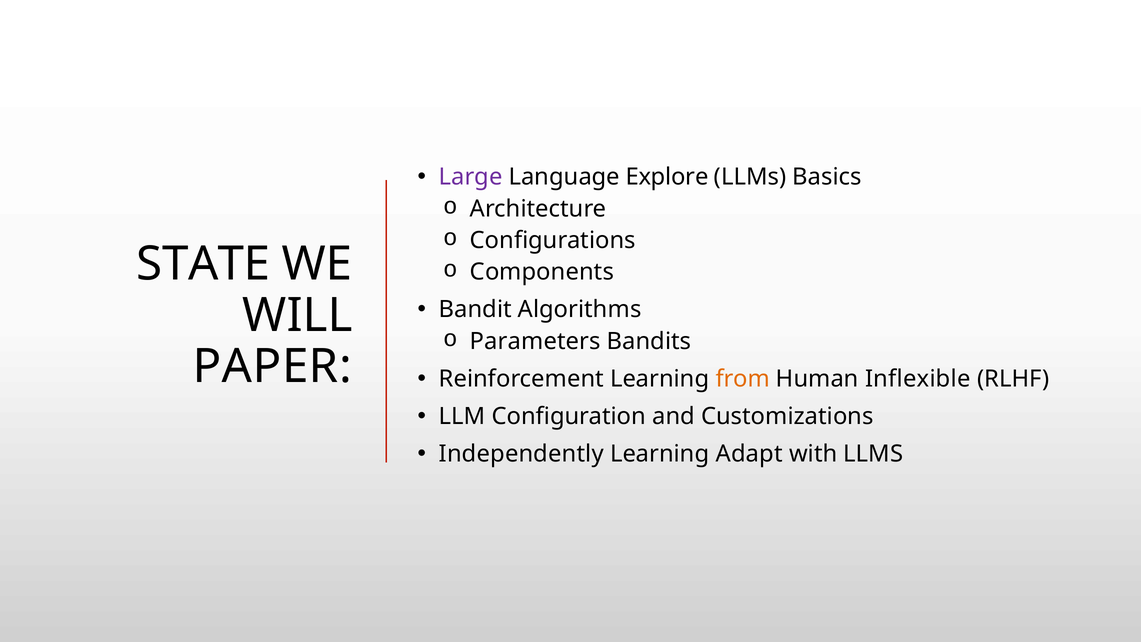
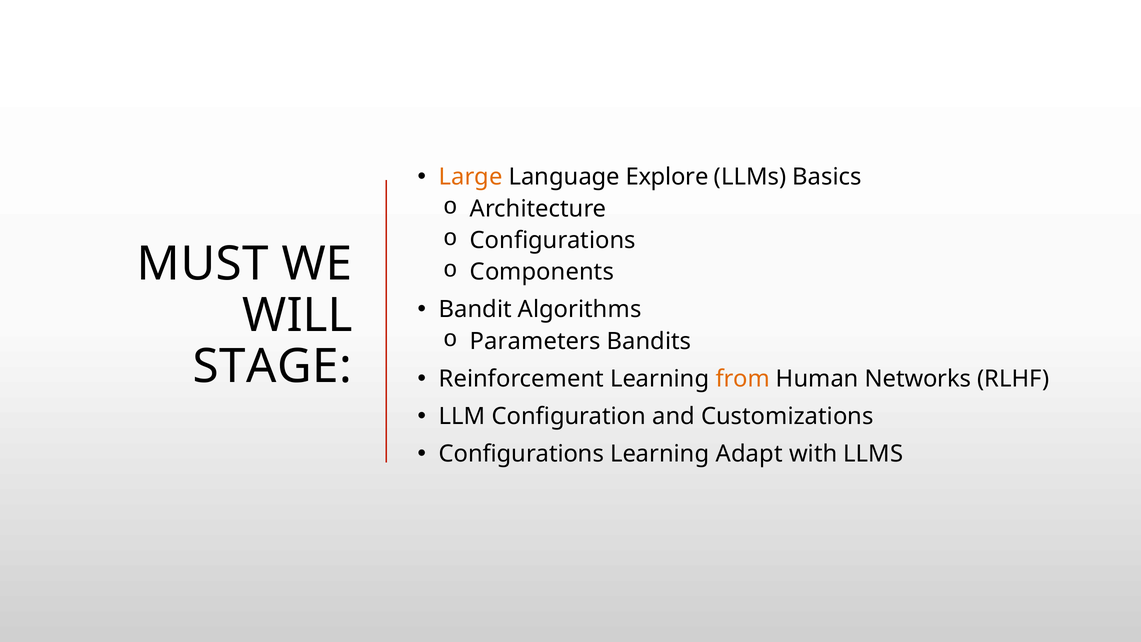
Large colour: purple -> orange
STATE: STATE -> MUST
PAPER: PAPER -> STAGE
Inflexible: Inflexible -> Networks
Independently at (521, 454): Independently -> Configurations
